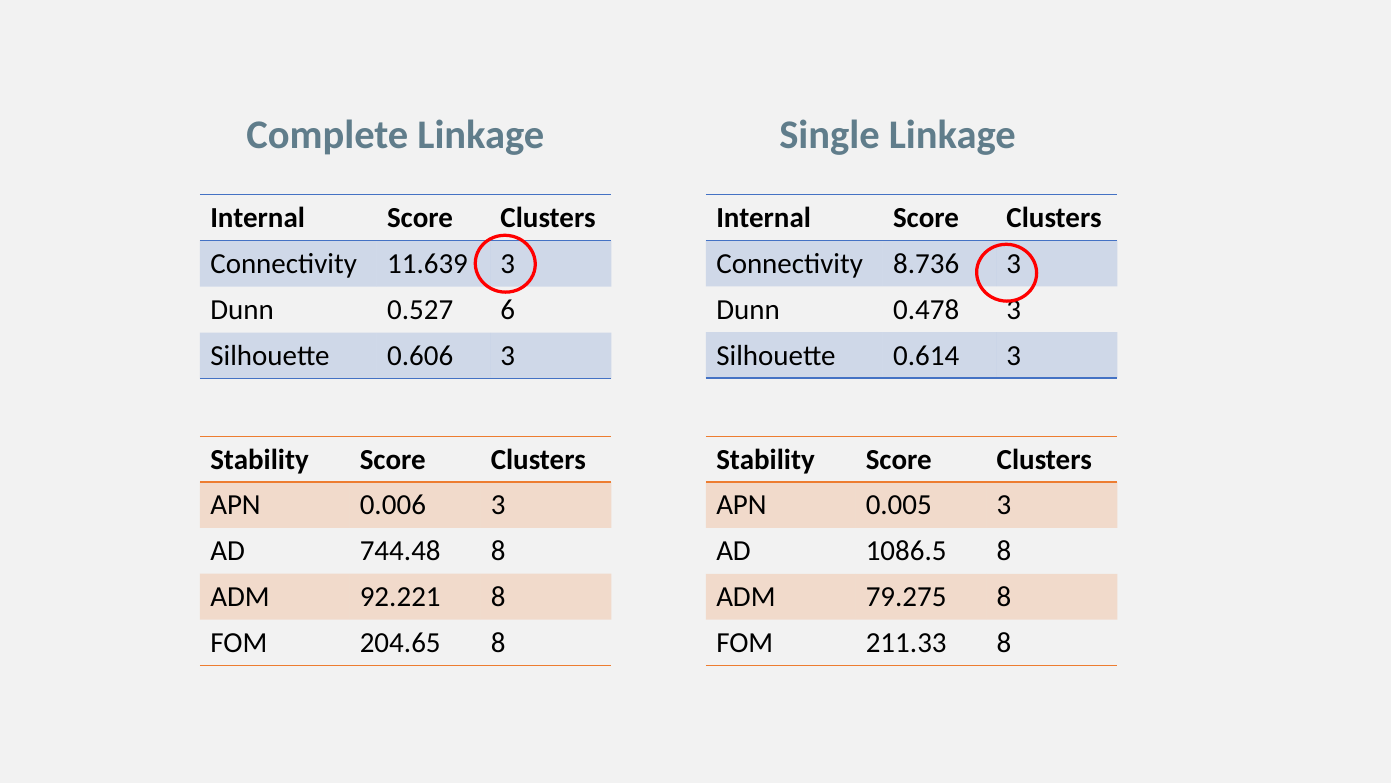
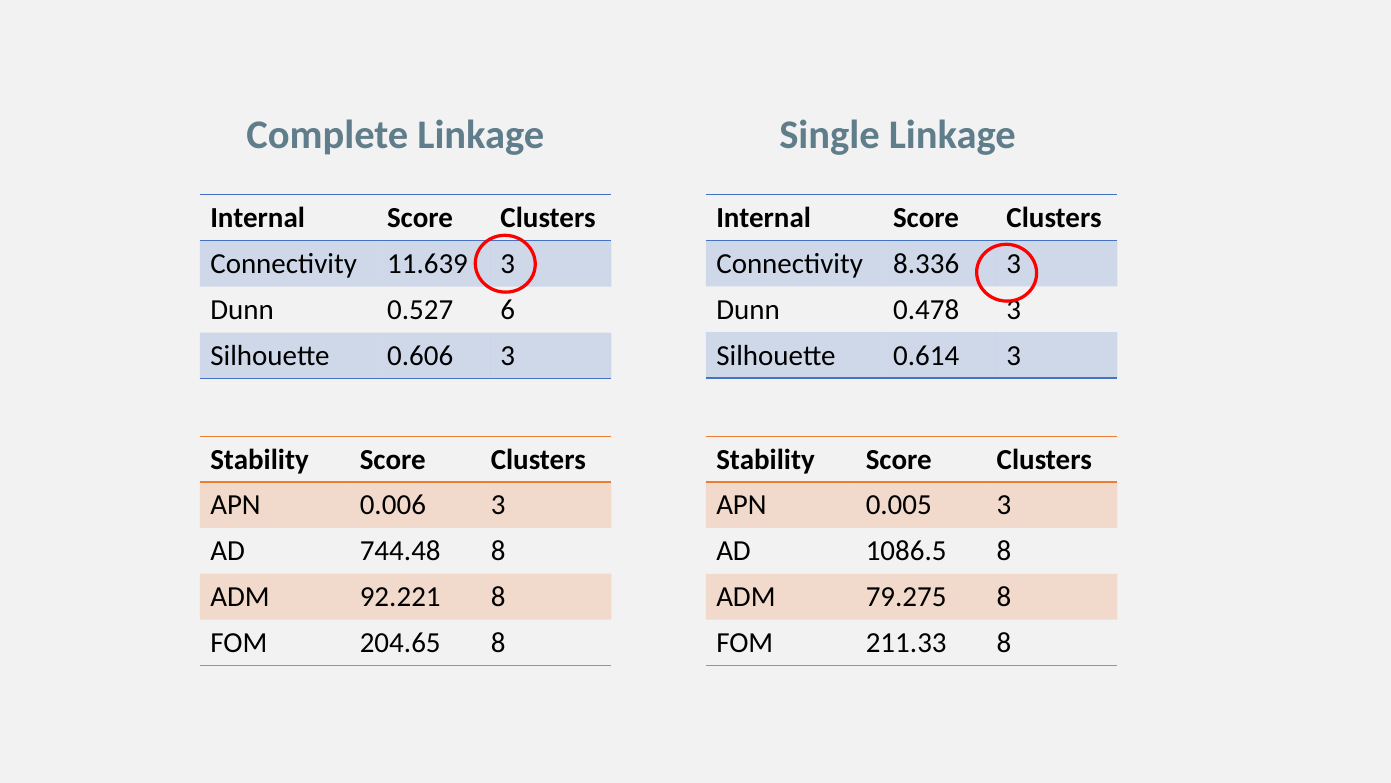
8.736: 8.736 -> 8.336
